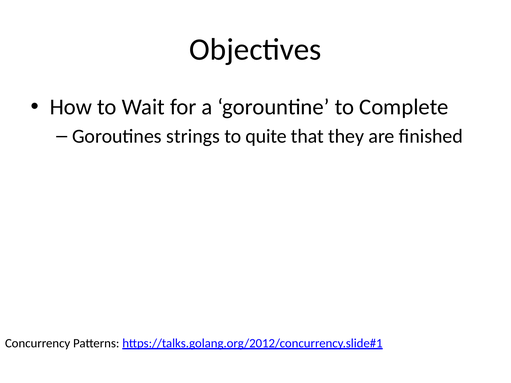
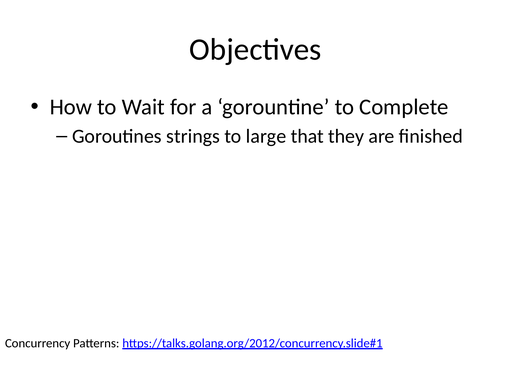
quite: quite -> large
